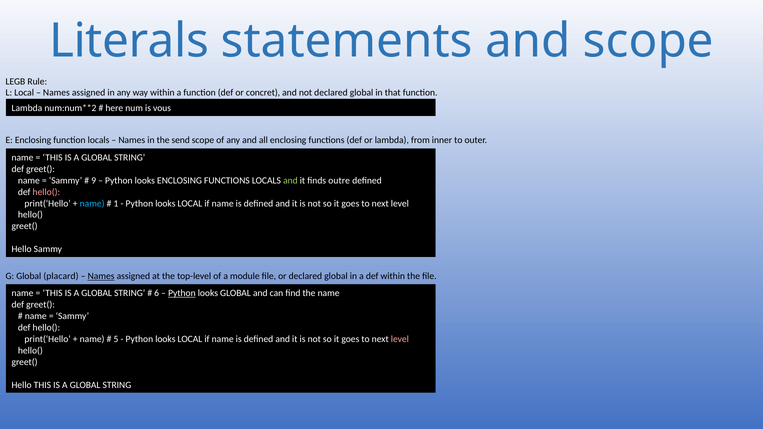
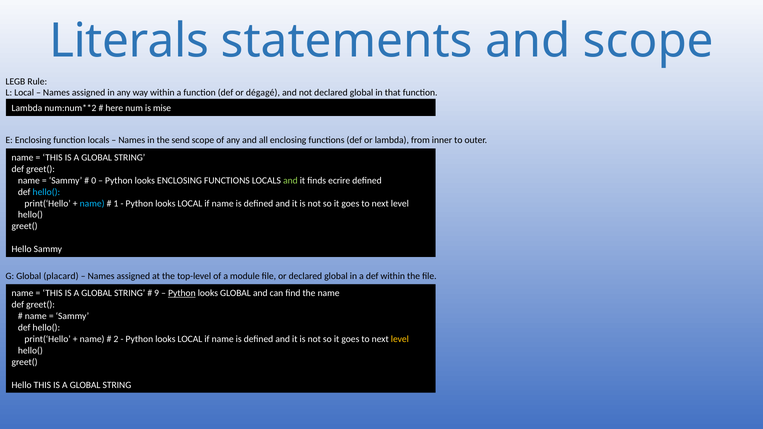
concret: concret -> dégagé
vous: vous -> mise
9: 9 -> 0
outre: outre -> ecrire
hello( at (46, 192) colour: pink -> light blue
Names at (101, 276) underline: present -> none
6: 6 -> 9
5: 5 -> 2
level at (400, 339) colour: pink -> yellow
